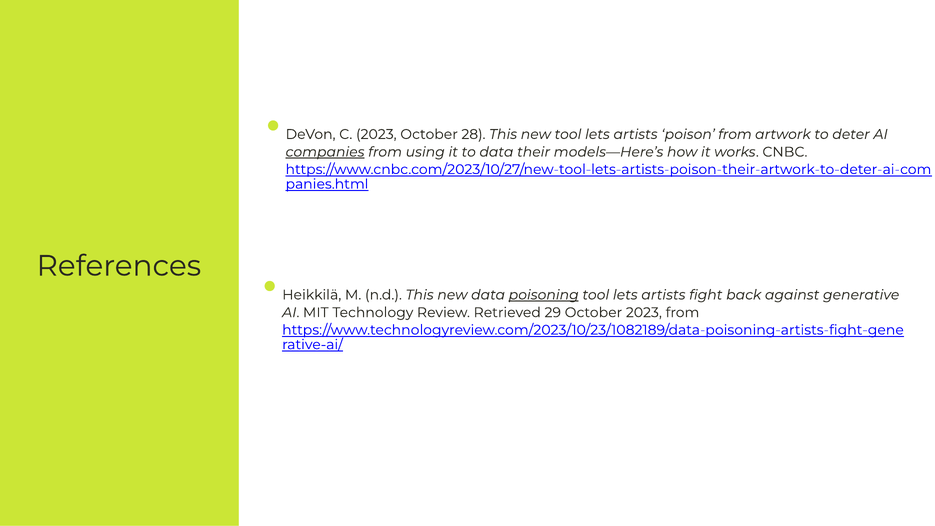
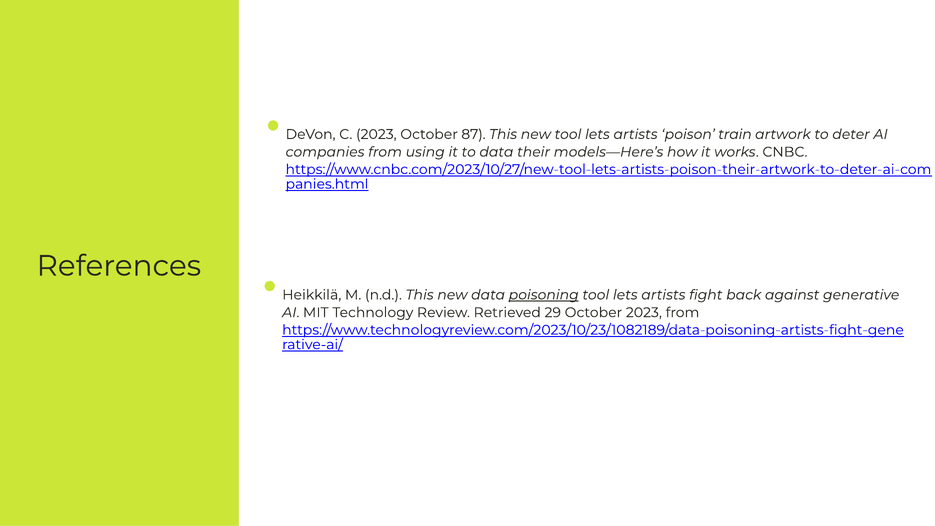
28: 28 -> 87
poison from: from -> train
companies underline: present -> none
